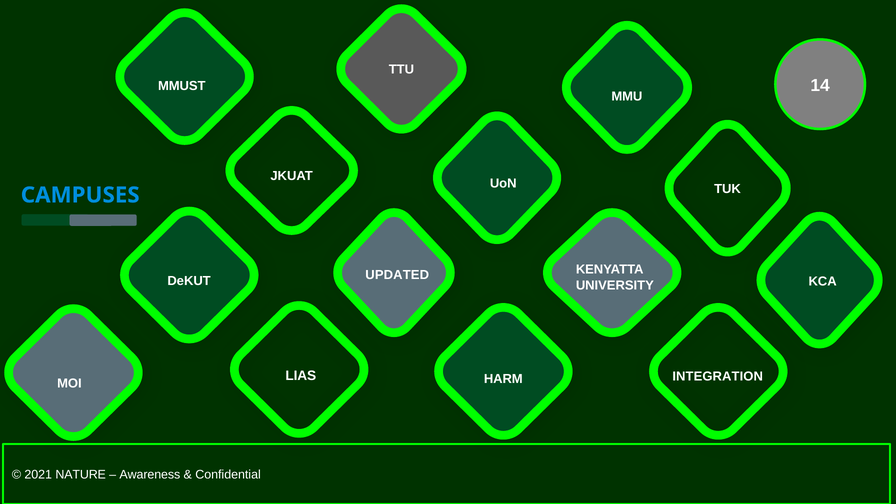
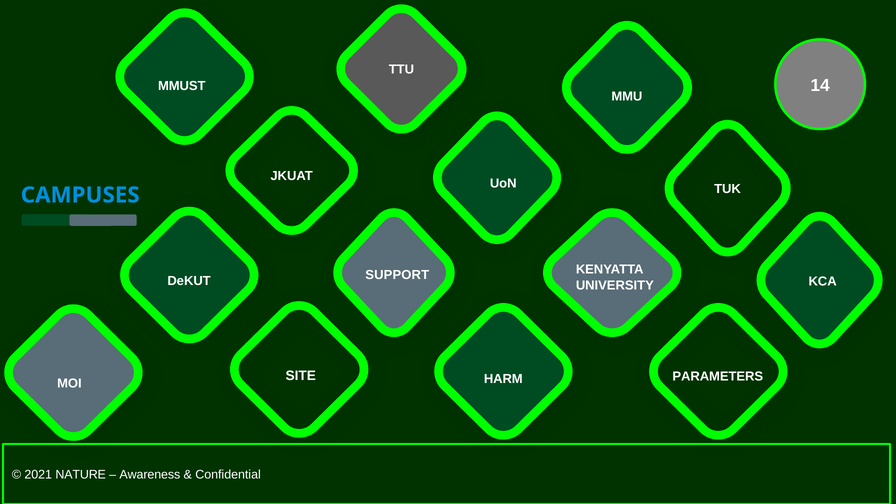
UPDATED: UPDATED -> SUPPORT
LIAS: LIAS -> SITE
INTEGRATION: INTEGRATION -> PARAMETERS
